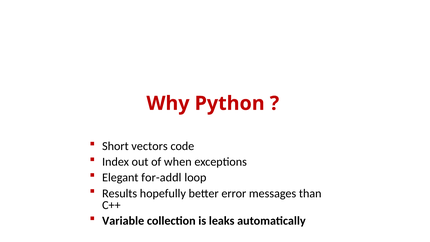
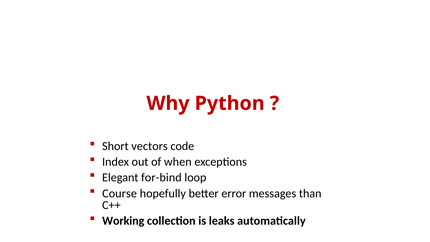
for-addl: for-addl -> for-bind
Results: Results -> Course
Variable: Variable -> Working
